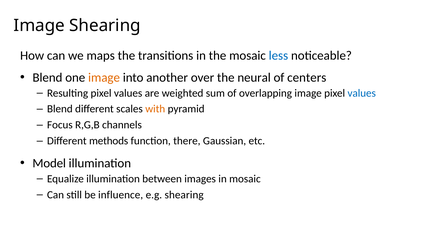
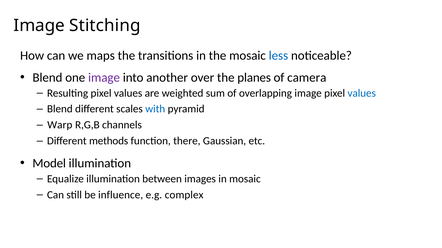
Image Shearing: Shearing -> Stitching
image at (104, 78) colour: orange -> purple
neural: neural -> planes
centers: centers -> camera
with colour: orange -> blue
Focus: Focus -> Warp
e.g shearing: shearing -> complex
